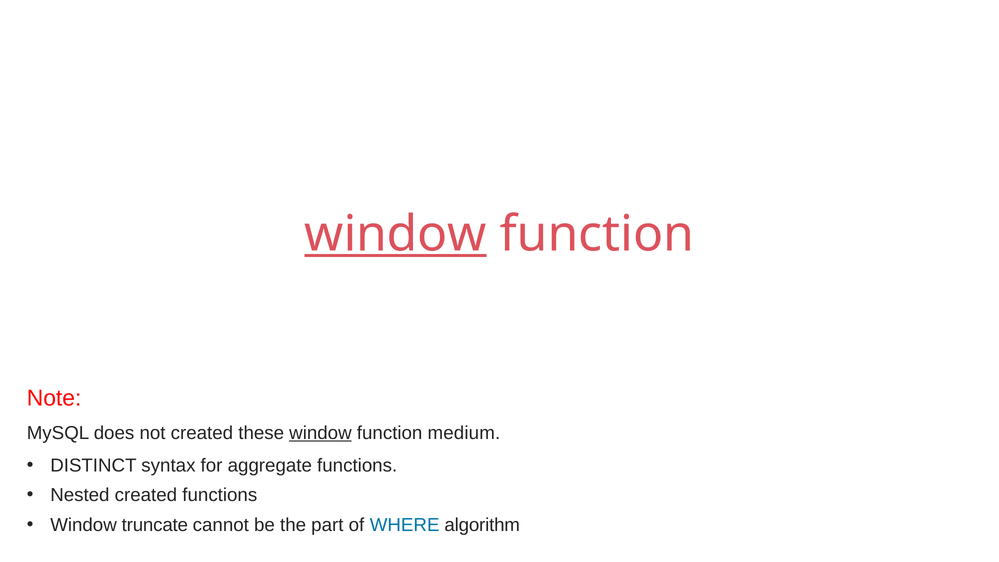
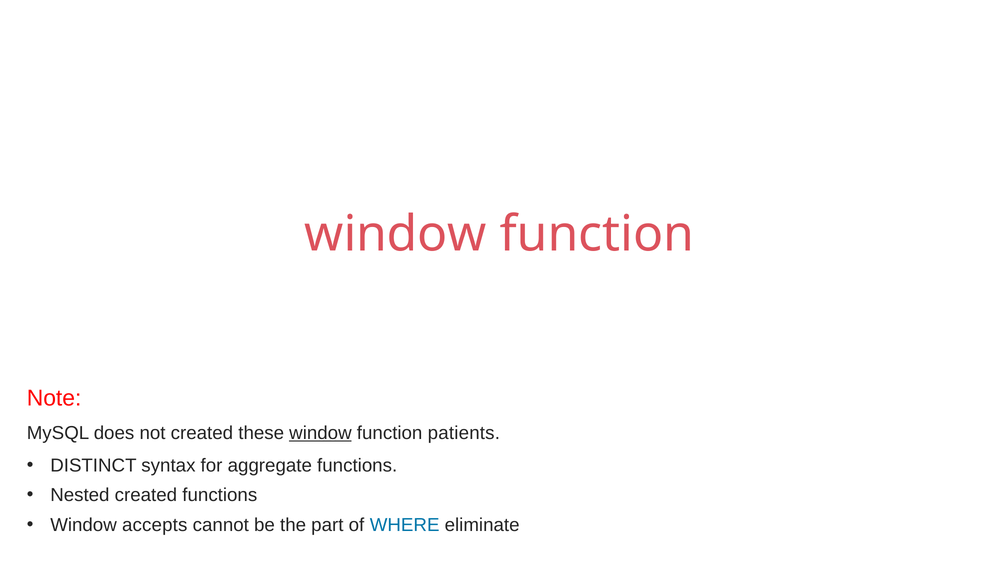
window at (396, 234) underline: present -> none
medium: medium -> patients
truncate: truncate -> accepts
algorithm: algorithm -> eliminate
